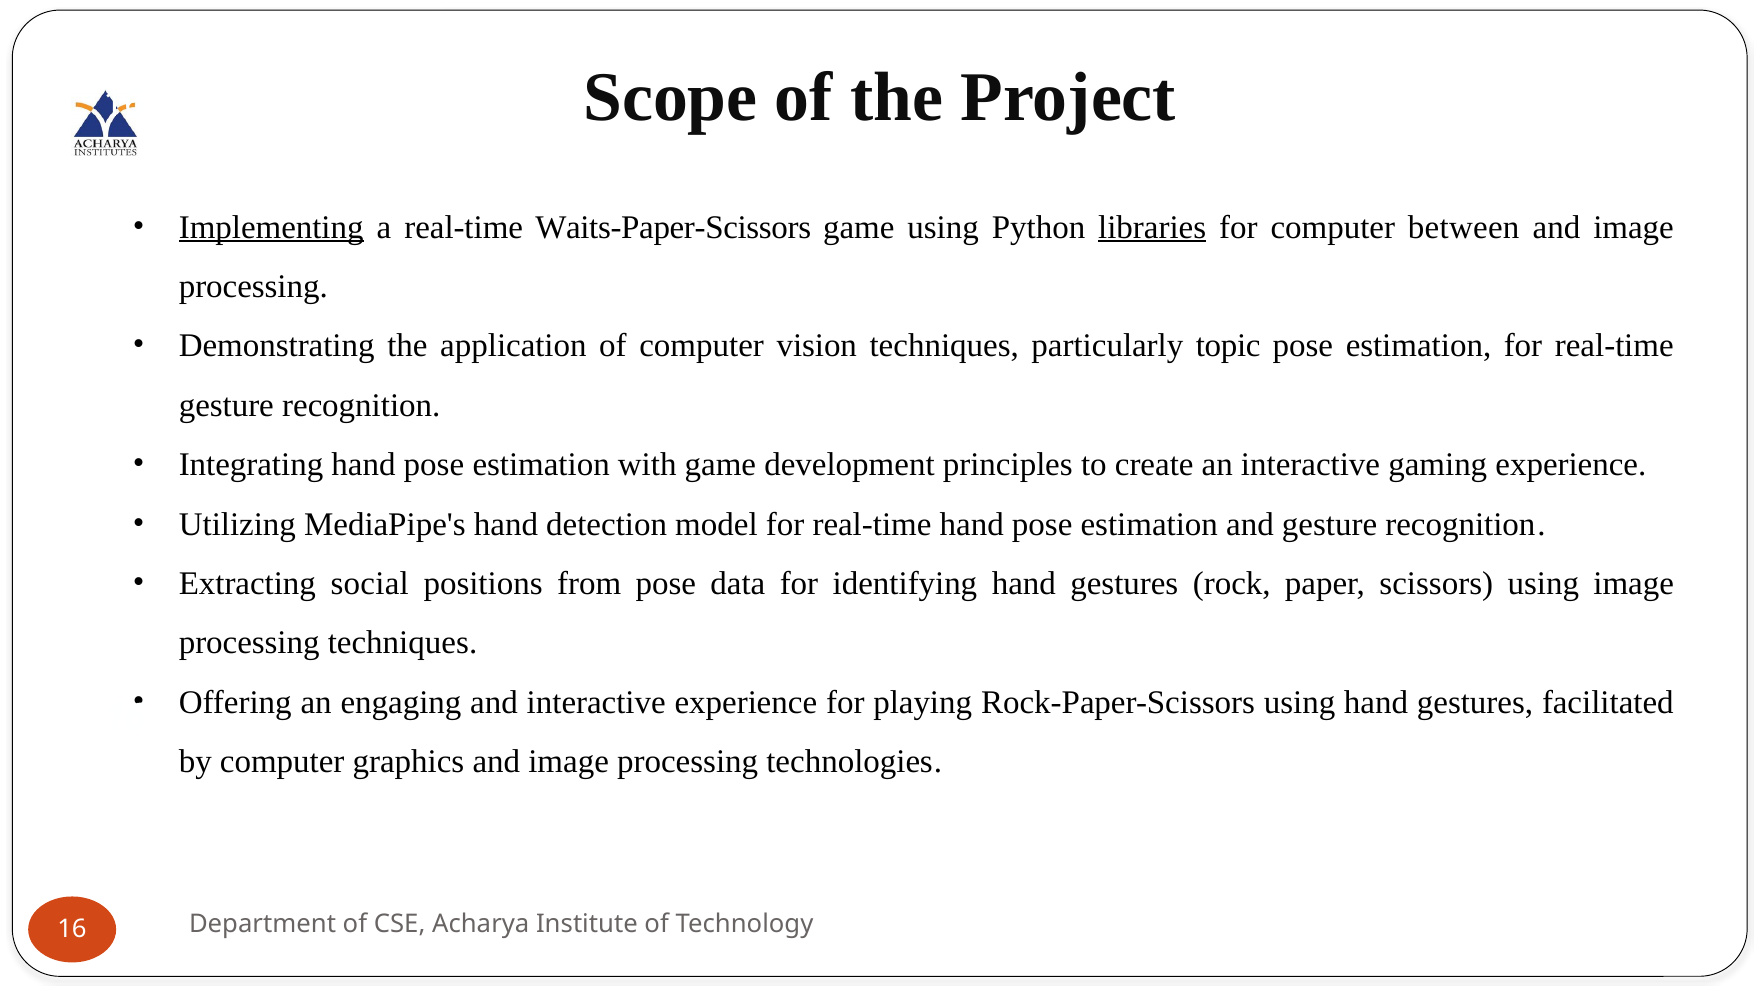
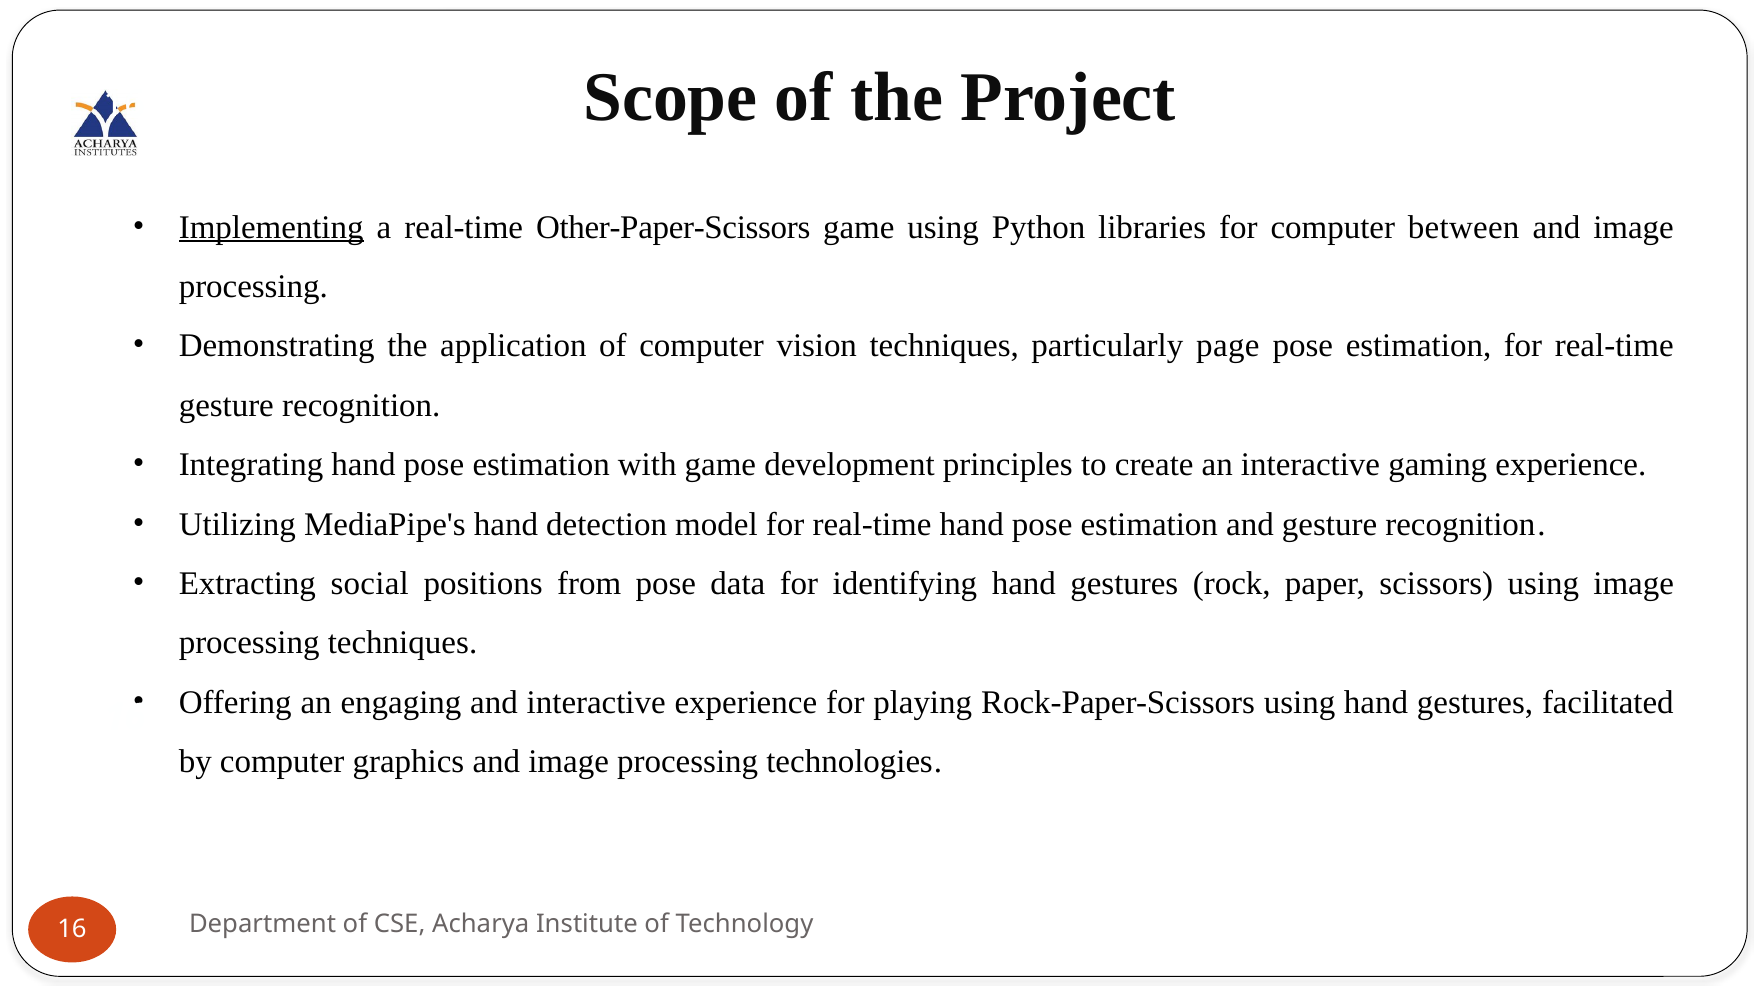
Waits-Paper-Scissors: Waits-Paper-Scissors -> Other-Paper-Scissors
libraries underline: present -> none
topic: topic -> page
